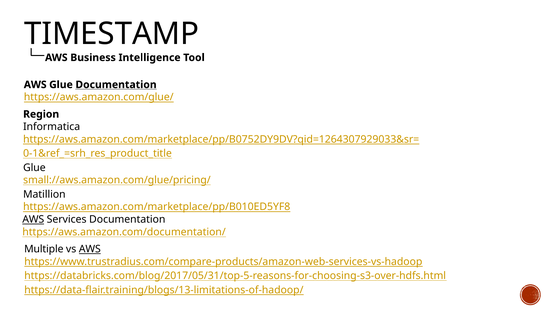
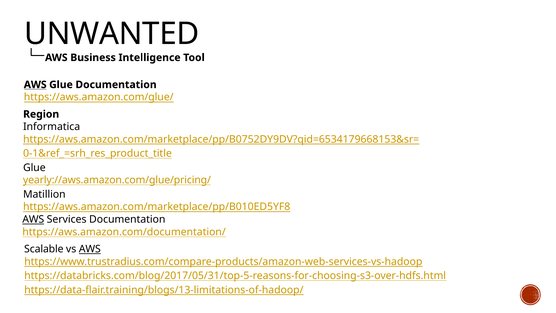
TIMESTAMP: TIMESTAMP -> UNWANTED
AWS at (35, 85) underline: none -> present
Documentation at (116, 85) underline: present -> none
https://aws.amazon.com/marketplace/pp/B0752DY9DV?qid=1264307929033&sr=: https://aws.amazon.com/marketplace/pp/B0752DY9DV?qid=1264307929033&sr= -> https://aws.amazon.com/marketplace/pp/B0752DY9DV?qid=6534179668153&sr=
small://aws.amazon.com/glue/pricing/: small://aws.amazon.com/glue/pricing/ -> yearly://aws.amazon.com/glue/pricing/
Multiple: Multiple -> Scalable
